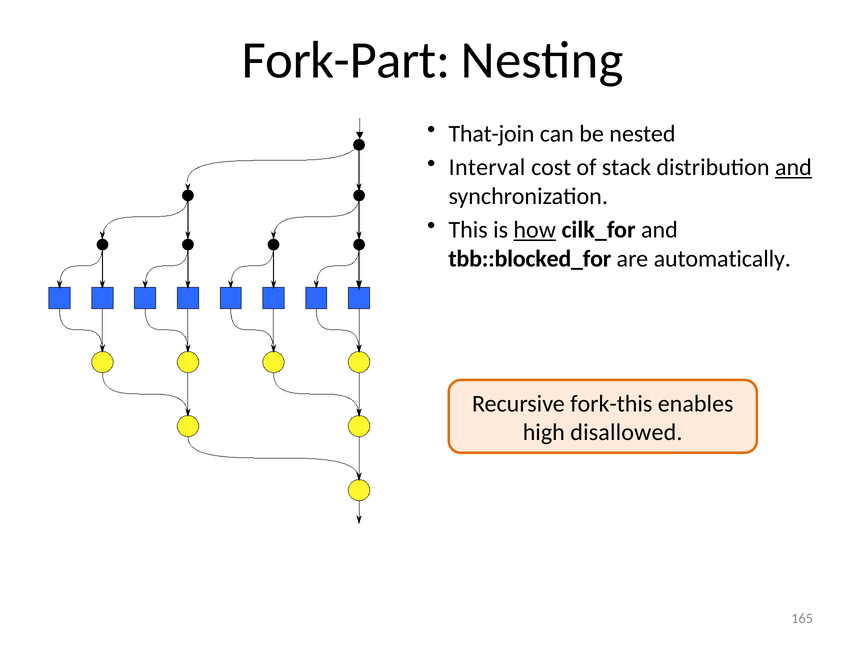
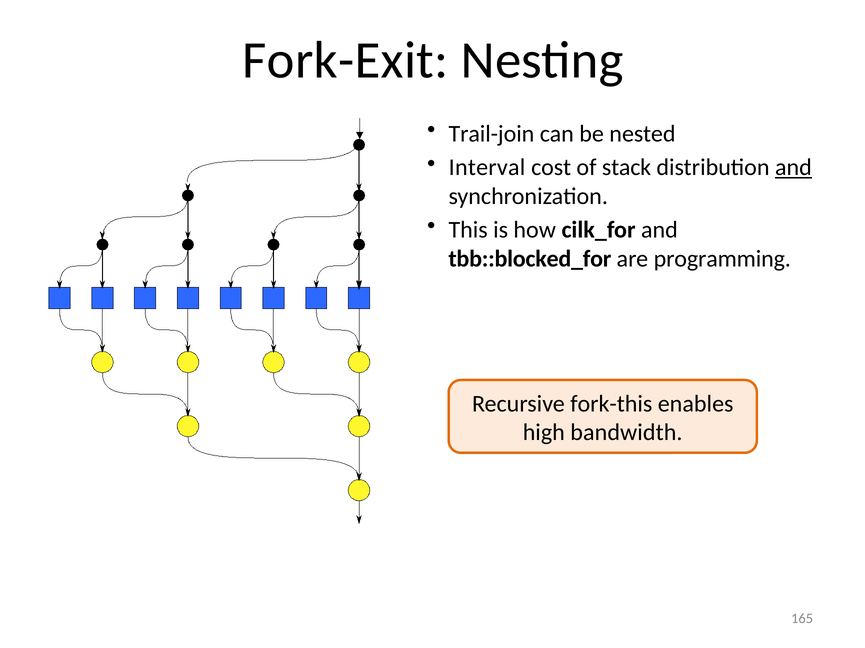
Fork-Part: Fork-Part -> Fork-Exit
That-join: That-join -> Trail-join
how underline: present -> none
automatically: automatically -> programming
disallowed: disallowed -> bandwidth
